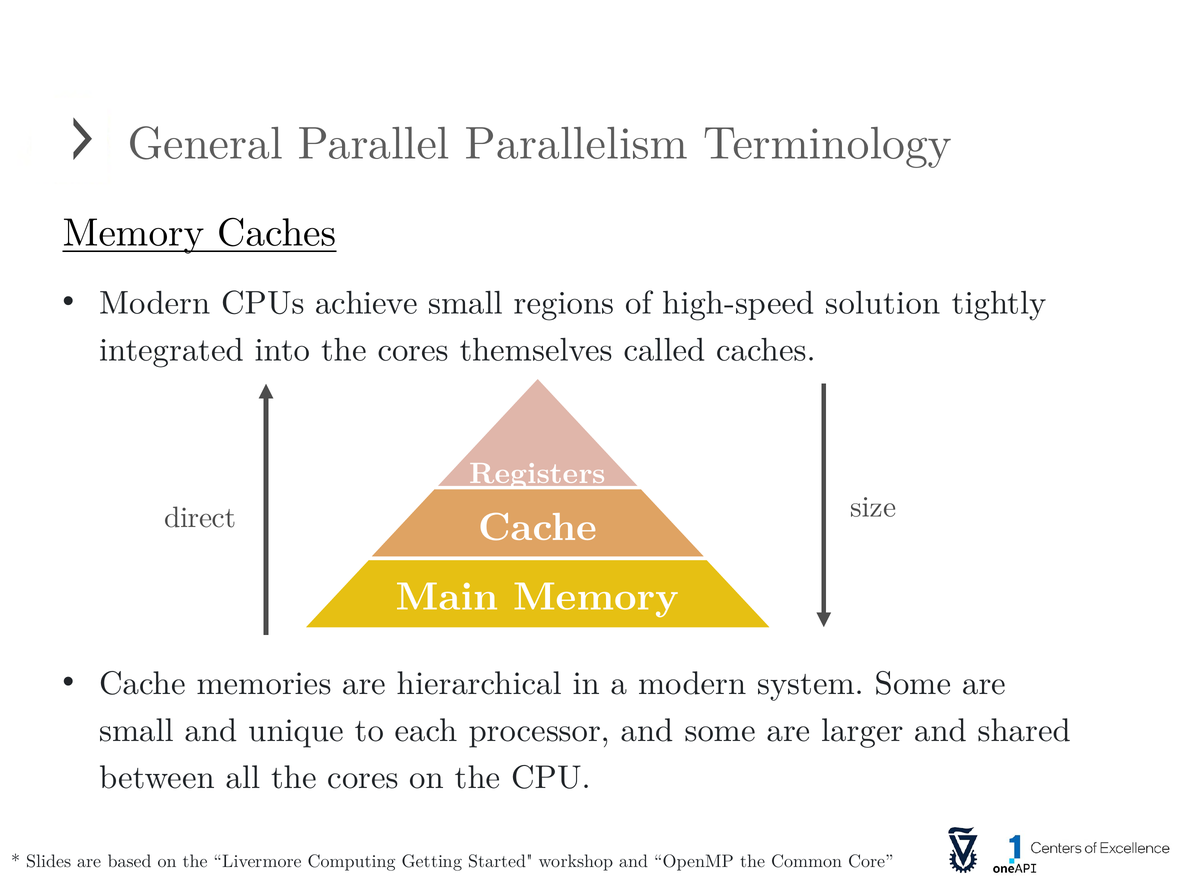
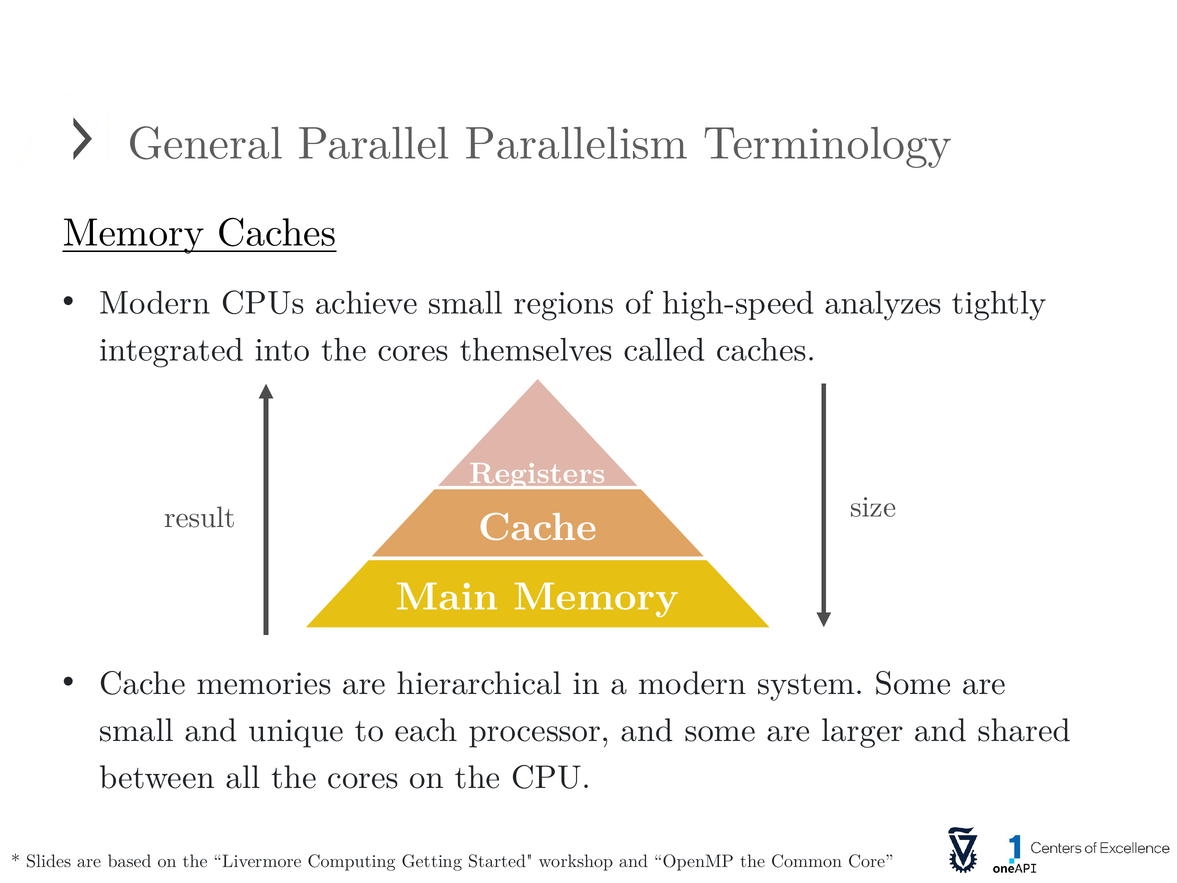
solution: solution -> analyzes
direct: direct -> result
